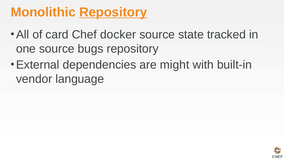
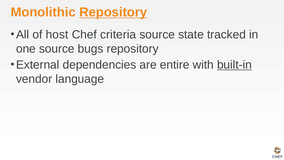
card: card -> host
docker: docker -> criteria
might: might -> entire
built-in underline: none -> present
